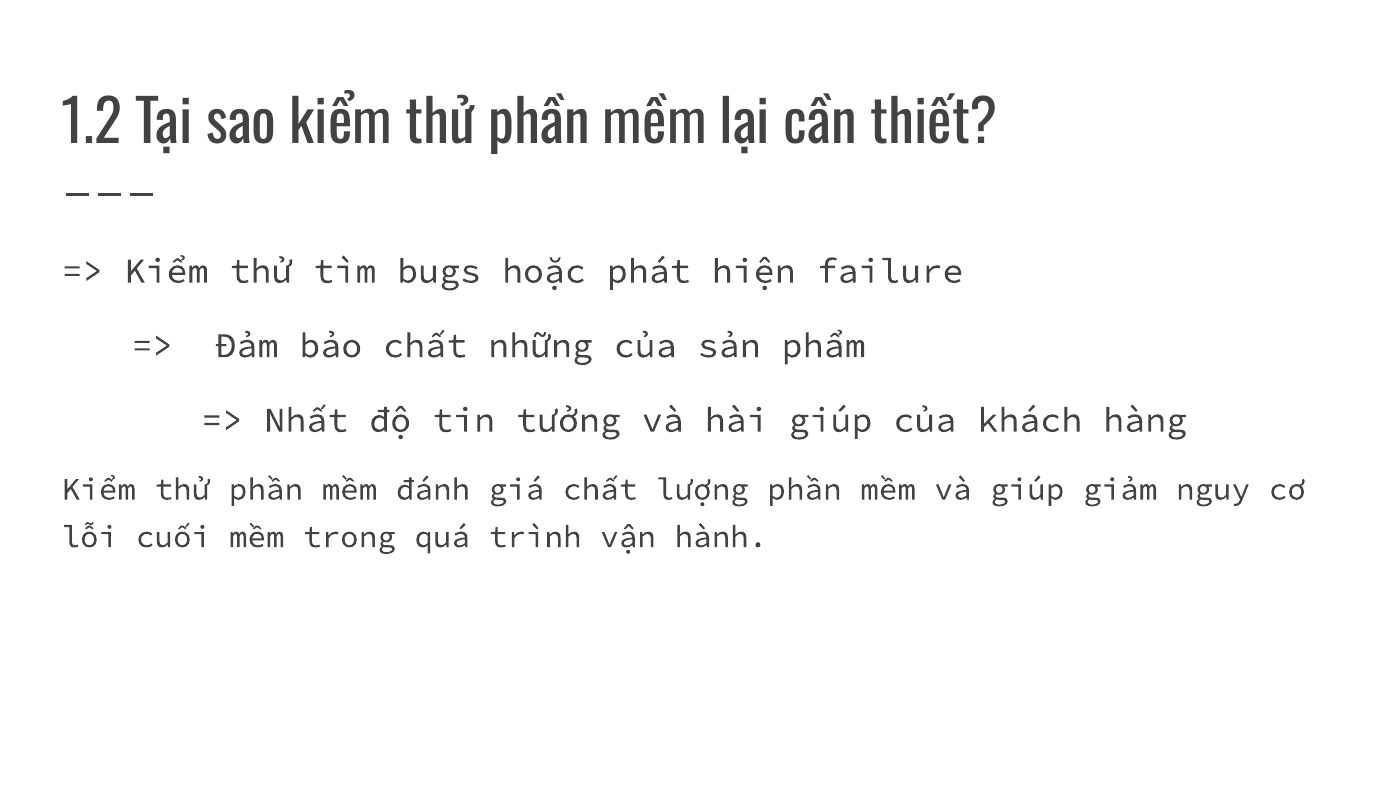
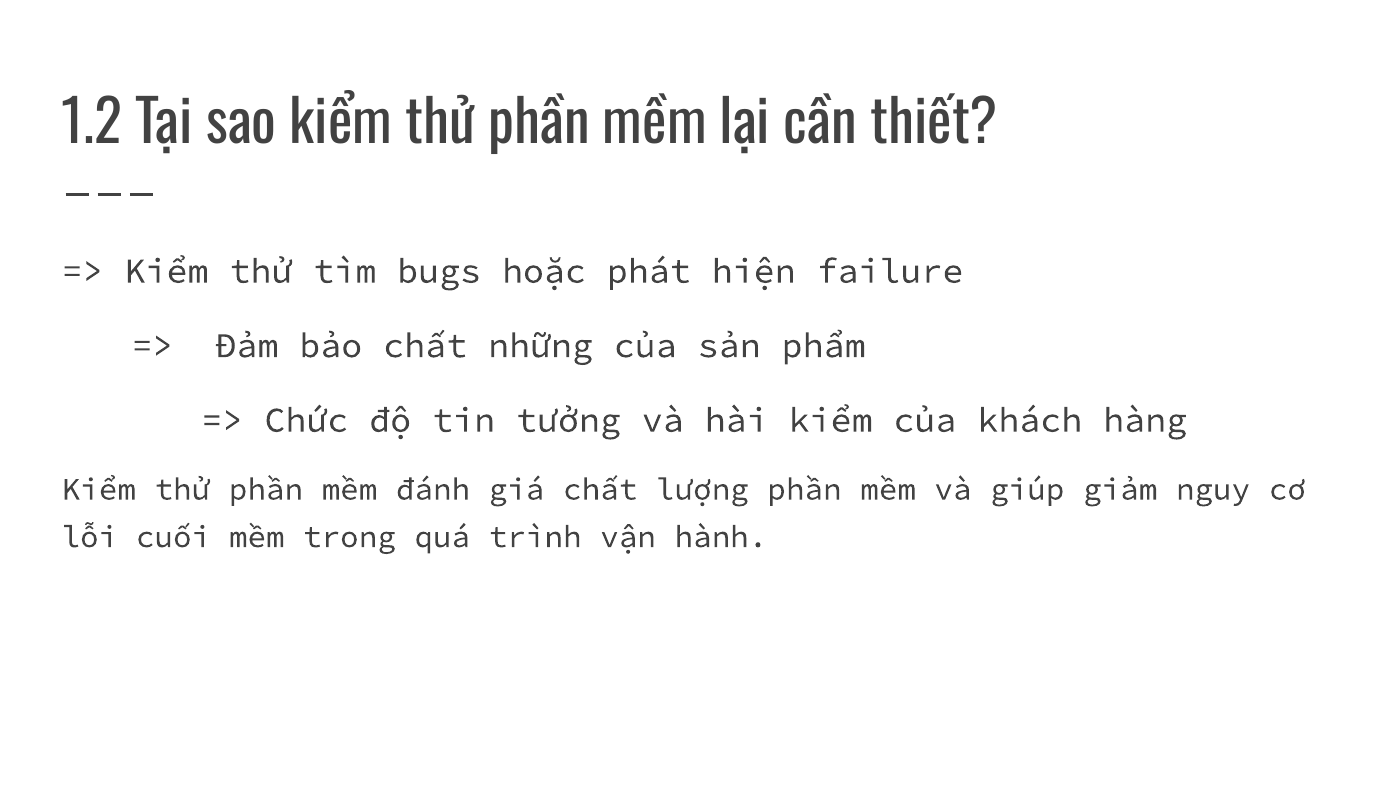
Nhất: Nhất -> Chức
hài giúp: giúp -> kiểm
